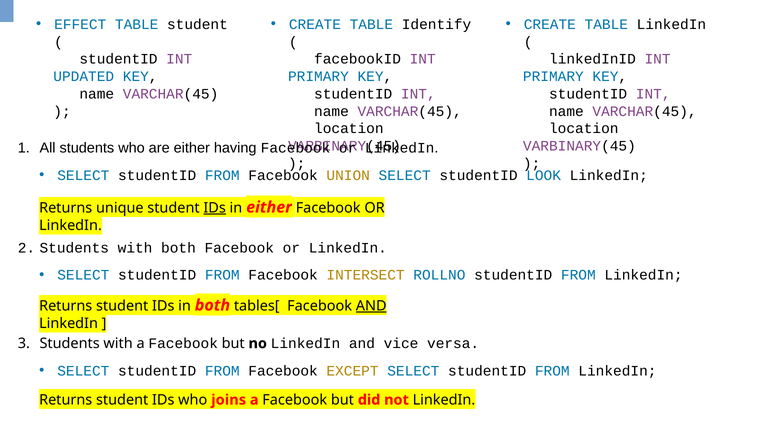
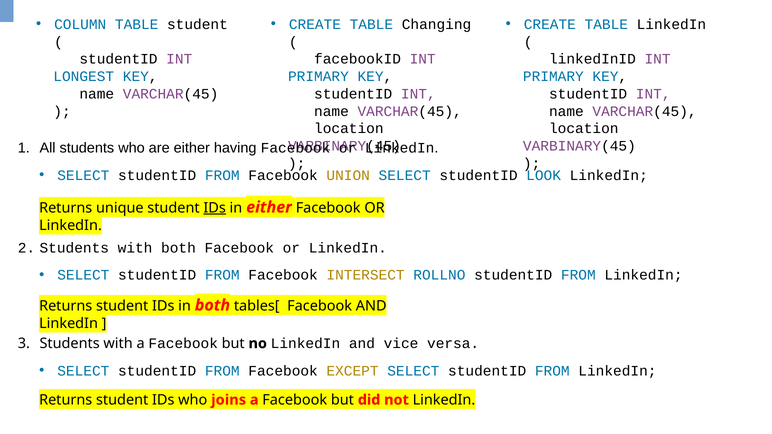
EFFECT: EFFECT -> COLUMN
Identify: Identify -> Changing
UPDATED: UPDATED -> LONGEST
AND at (371, 306) underline: present -> none
